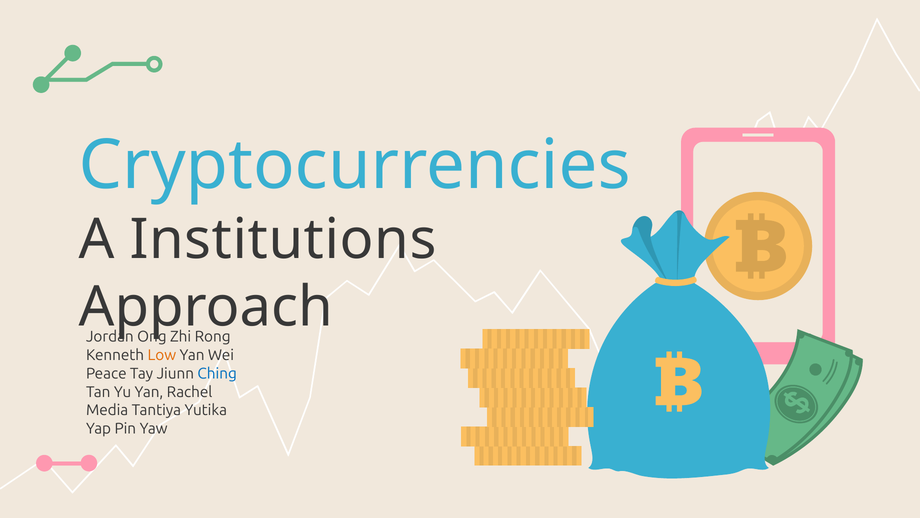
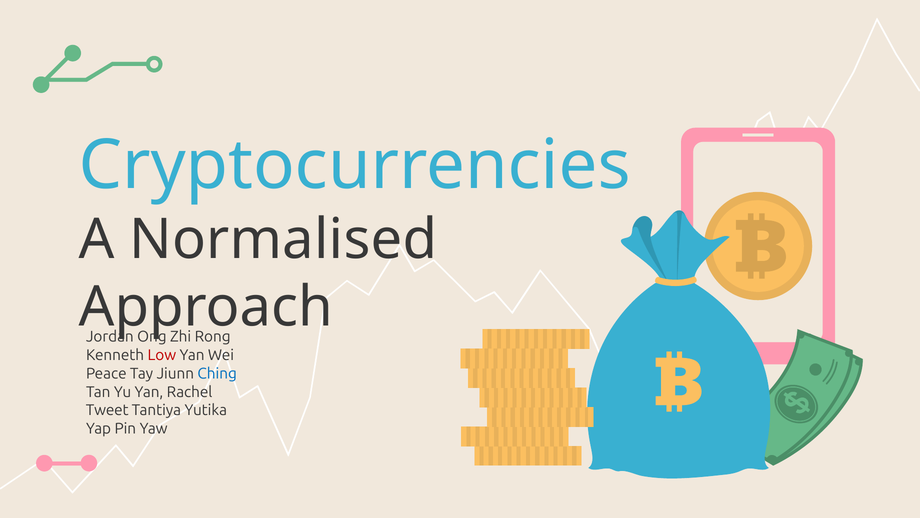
Institutions: Institutions -> Normalised
Low colour: orange -> red
Media: Media -> Tweet
